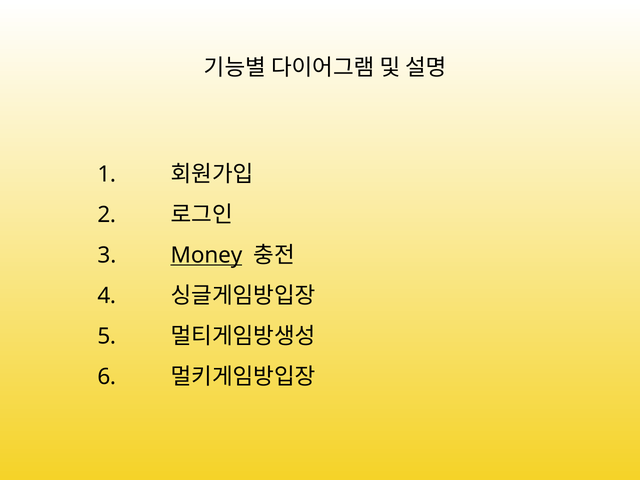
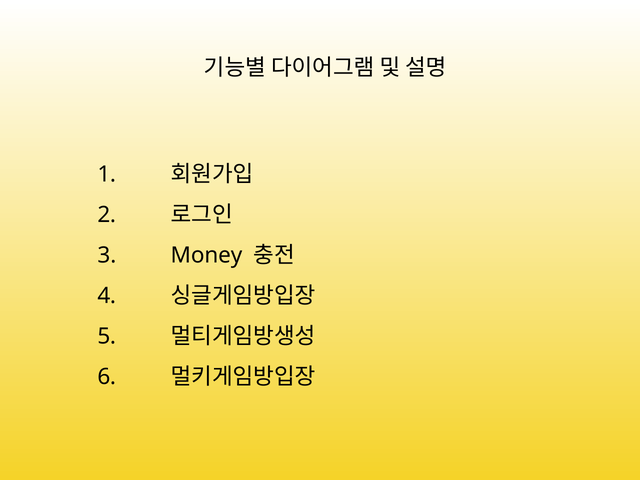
Money underline: present -> none
